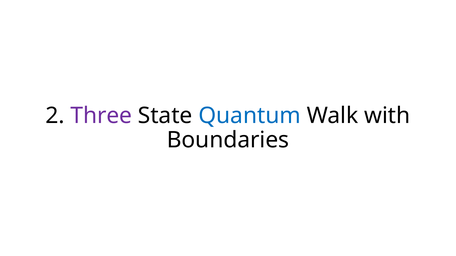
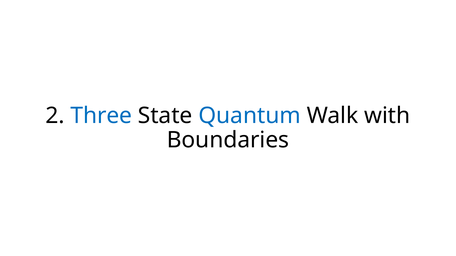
Three colour: purple -> blue
